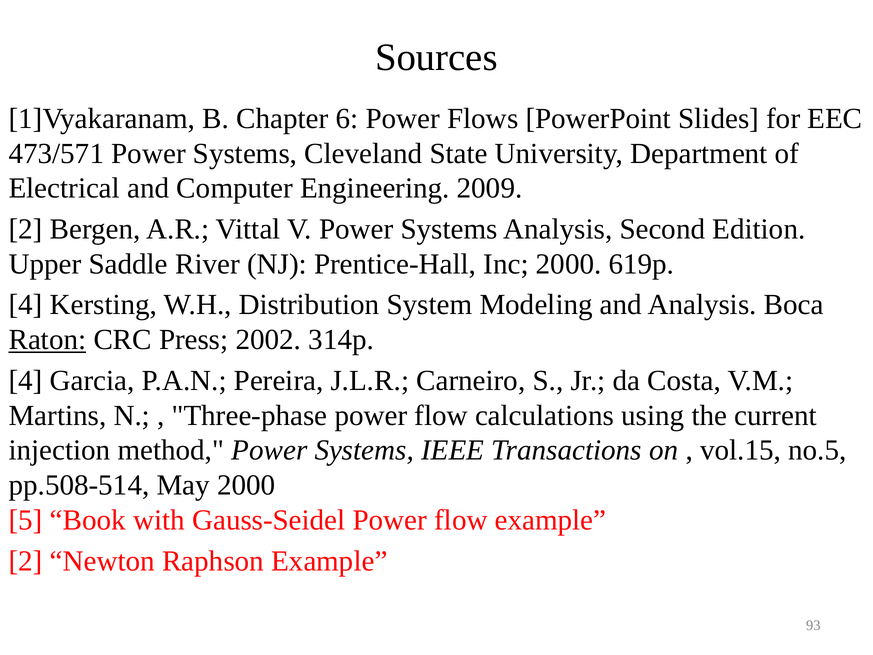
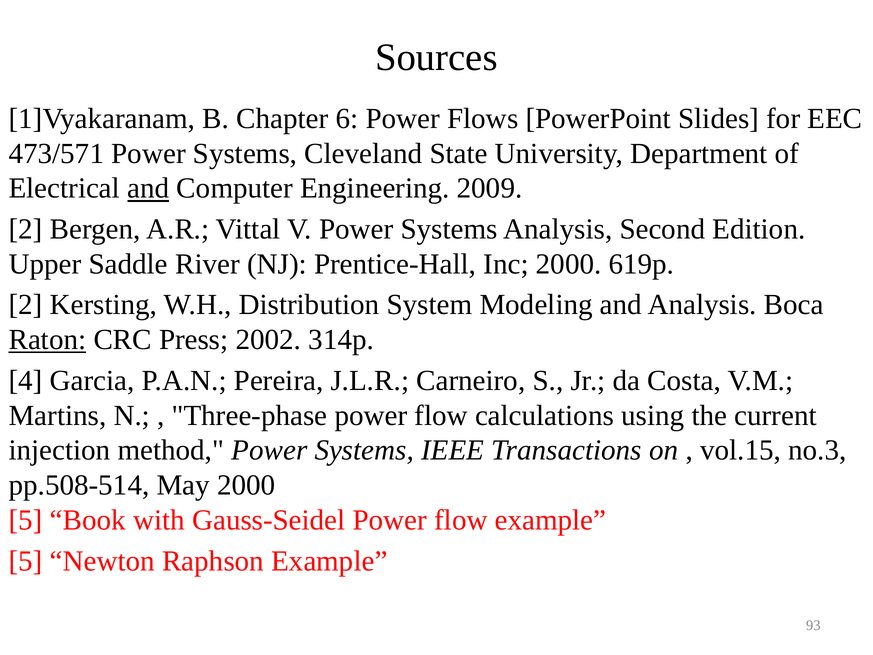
and at (148, 188) underline: none -> present
4 at (26, 305): 4 -> 2
no.5: no.5 -> no.3
2 at (26, 561): 2 -> 5
